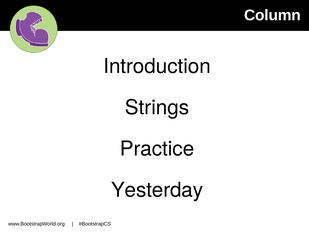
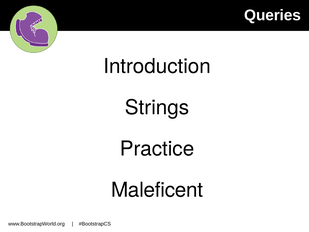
Column: Column -> Queries
Yesterday: Yesterday -> Maleficent
